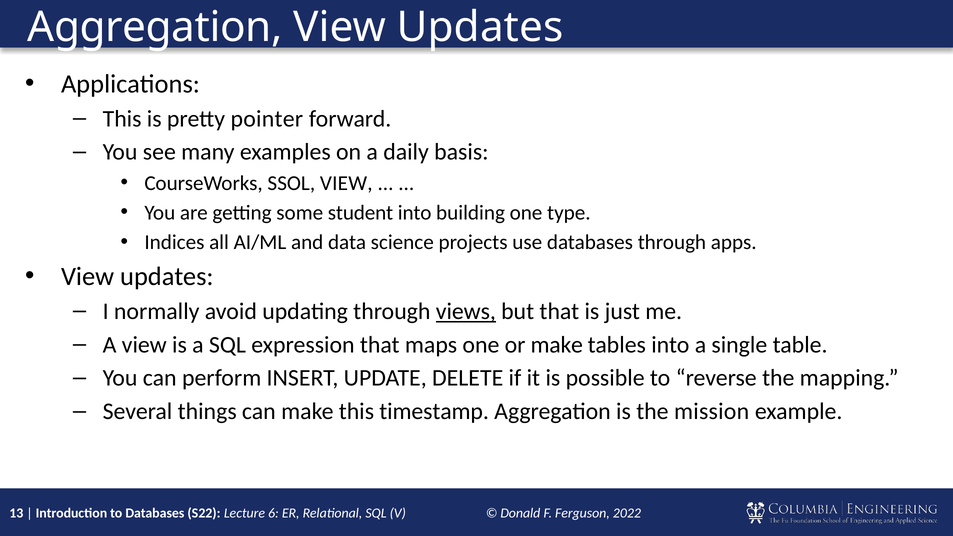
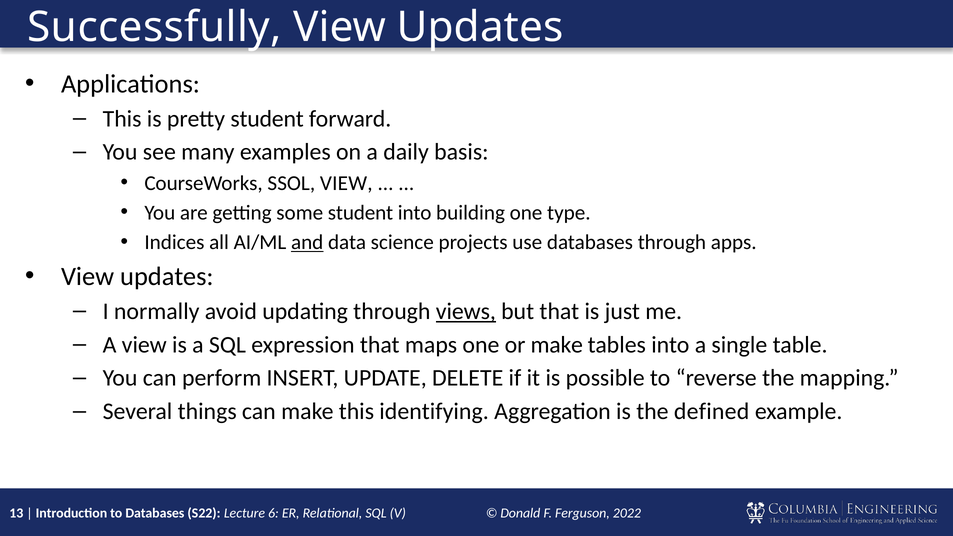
Aggregation at (155, 27): Aggregation -> Successfully
pretty pointer: pointer -> student
and underline: none -> present
timestamp: timestamp -> identifying
mission: mission -> defined
